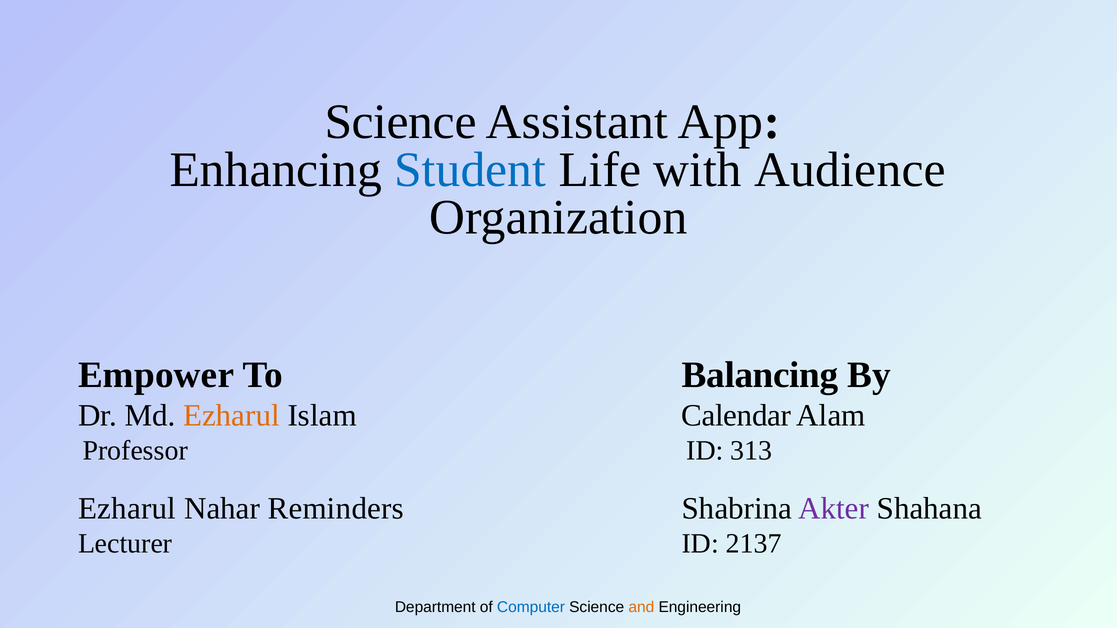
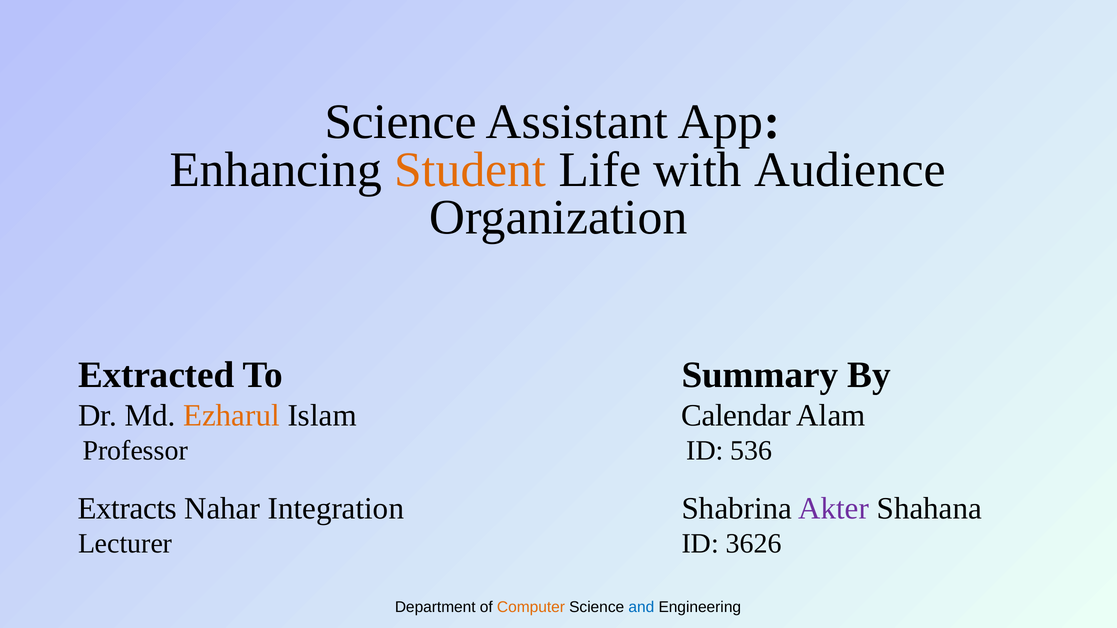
Student colour: blue -> orange
Empower: Empower -> Extracted
Balancing: Balancing -> Summary
313: 313 -> 536
Ezharul at (127, 509): Ezharul -> Extracts
Reminders: Reminders -> Integration
2137: 2137 -> 3626
Computer colour: blue -> orange
and colour: orange -> blue
